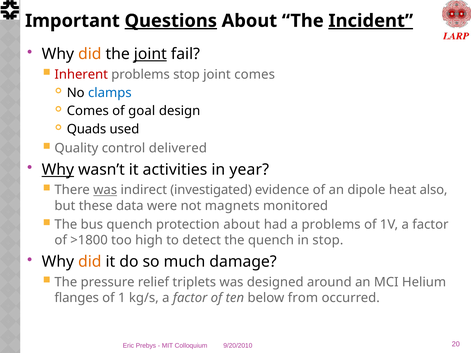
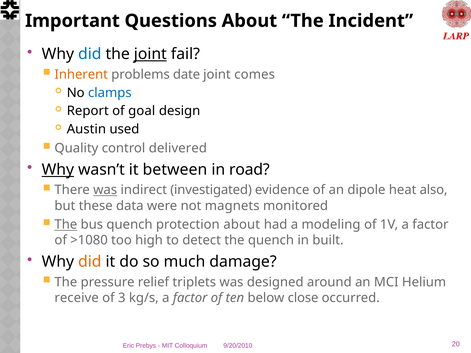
Questions underline: present -> none
Incident underline: present -> none
did at (90, 54) colour: orange -> blue
Inherent colour: red -> orange
problems stop: stop -> date
Comes at (88, 111): Comes -> Report
Quads: Quads -> Austin
activities: activities -> between
year: year -> road
The at (66, 225) underline: none -> present
a problems: problems -> modeling
>1800: >1800 -> >1080
in stop: stop -> built
flanges: flanges -> receive
1: 1 -> 3
from: from -> close
